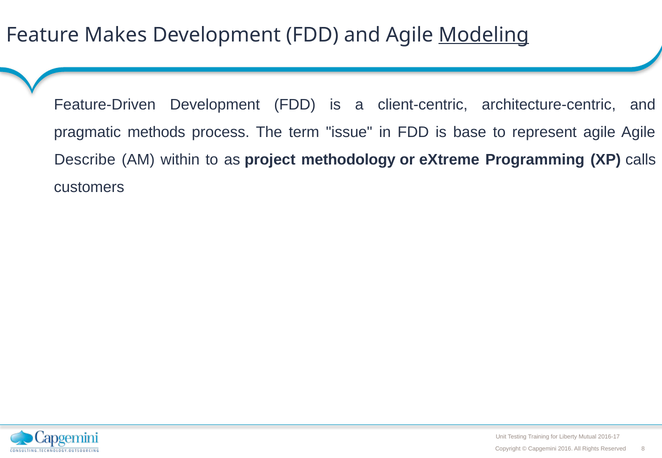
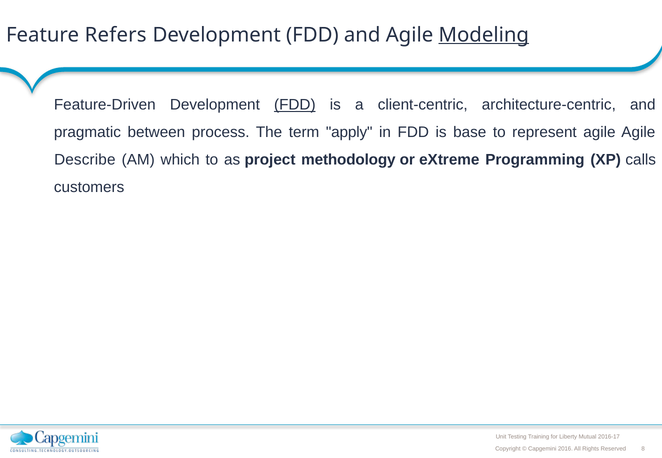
Makes: Makes -> Refers
FDD at (295, 105) underline: none -> present
methods: methods -> between
issue: issue -> apply
within: within -> which
